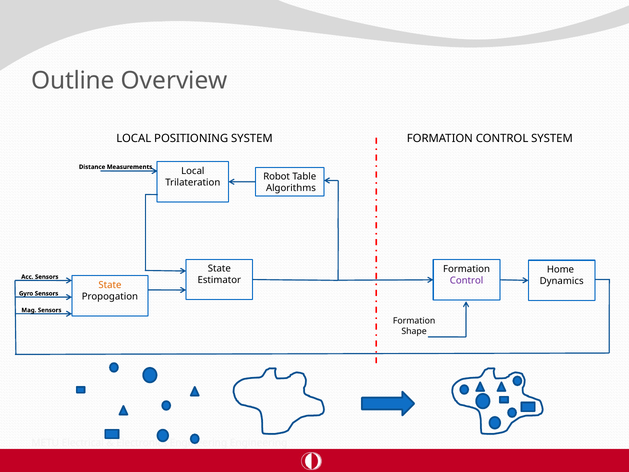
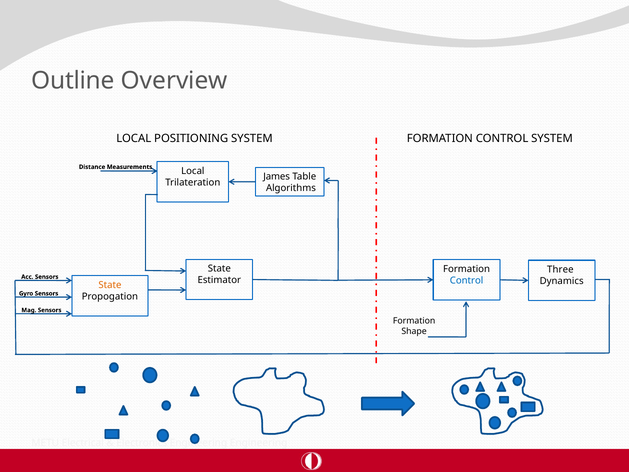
Robot: Robot -> James
Home: Home -> Three
Control at (467, 280) colour: purple -> blue
